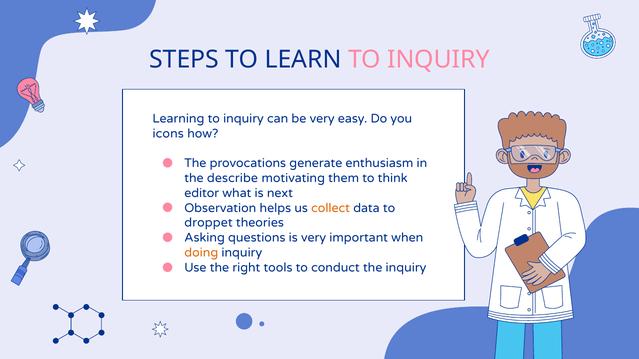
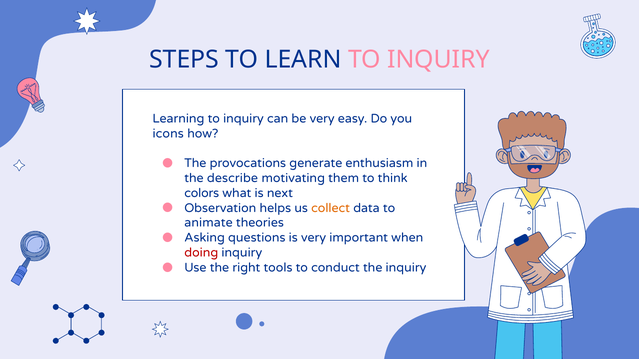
editor: editor -> colors
droppet: droppet -> animate
doing colour: orange -> red
